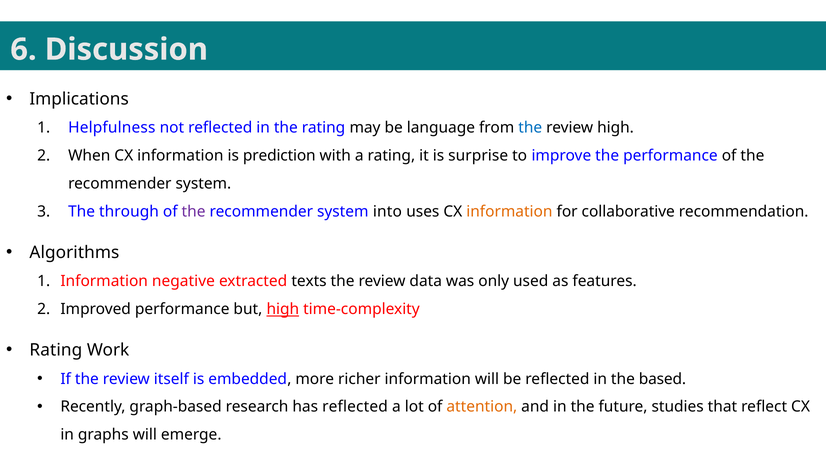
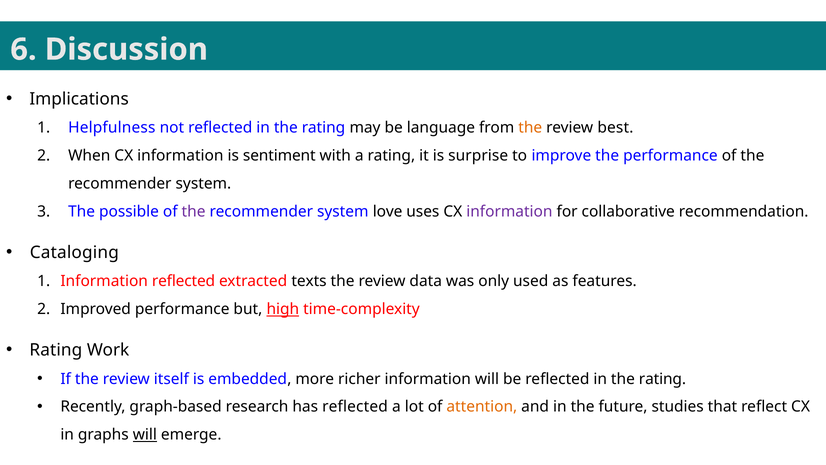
the at (530, 128) colour: blue -> orange
review high: high -> best
prediction: prediction -> sentiment
through: through -> possible
into: into -> love
information at (509, 211) colour: orange -> purple
Algorithms: Algorithms -> Cataloging
Information negative: negative -> reflected
based at (662, 379): based -> rating
will at (145, 434) underline: none -> present
